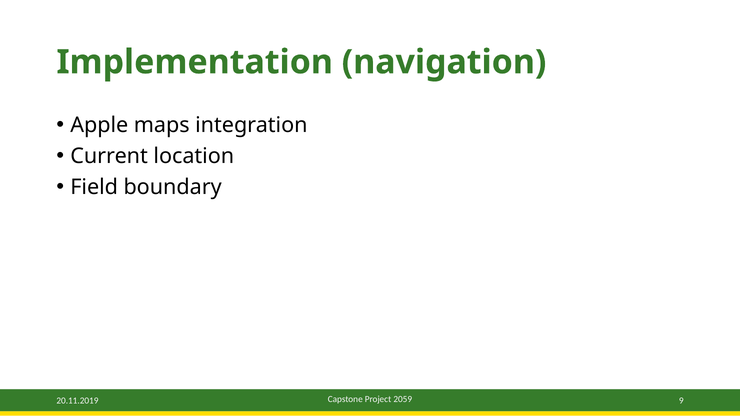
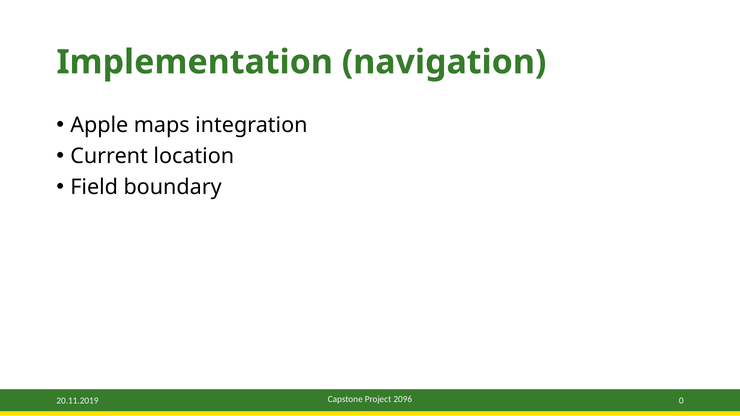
2059: 2059 -> 2096
9: 9 -> 0
